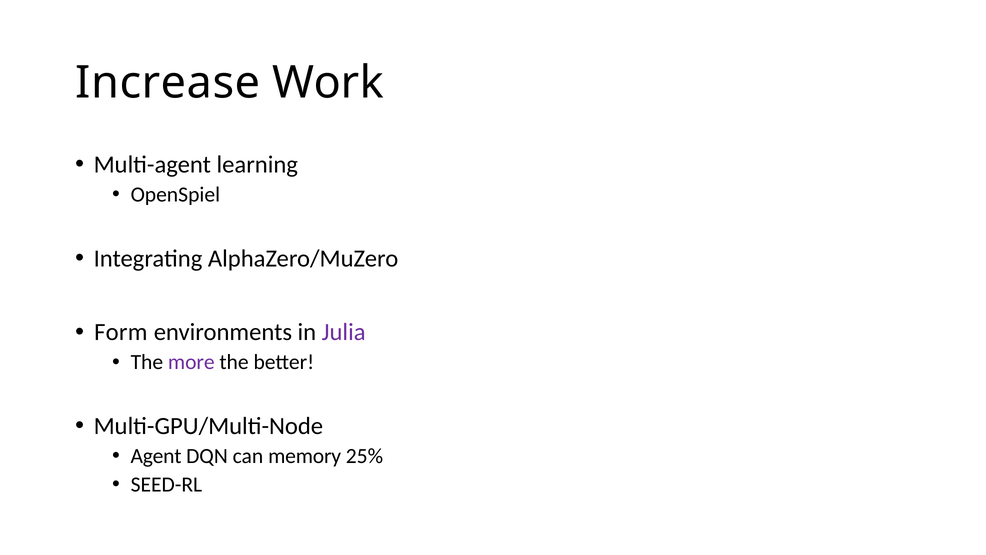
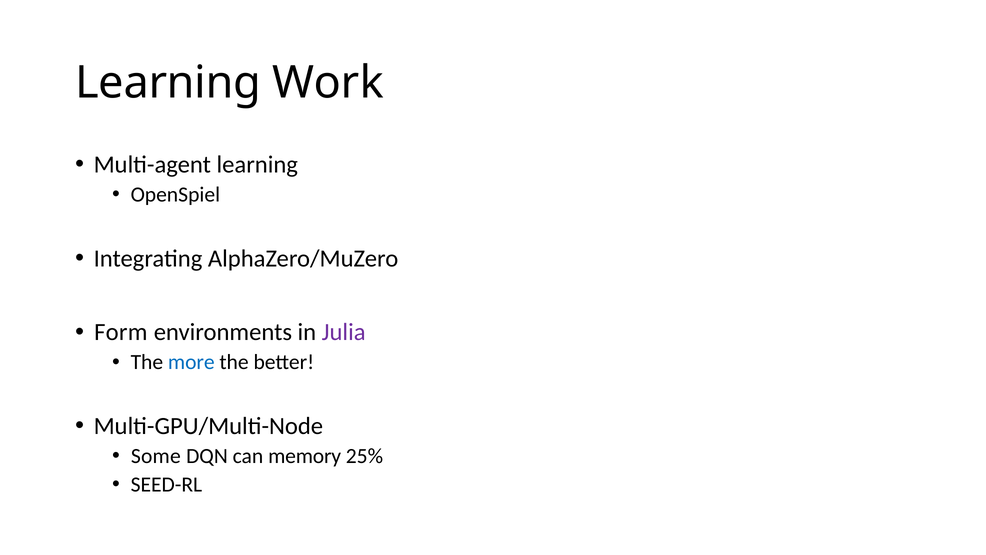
Increase at (168, 83): Increase -> Learning
more colour: purple -> blue
Agent: Agent -> Some
